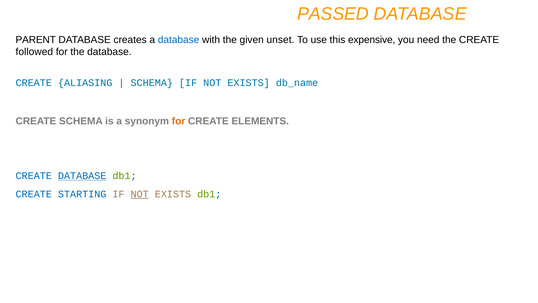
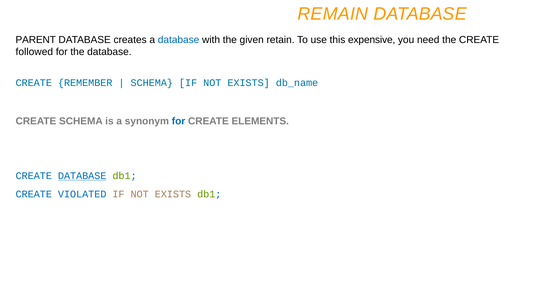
PASSED: PASSED -> REMAIN
unset: unset -> retain
ALIASING: ALIASING -> REMEMBER
for at (179, 121) colour: orange -> blue
STARTING: STARTING -> VIOLATED
NOT at (140, 194) underline: present -> none
